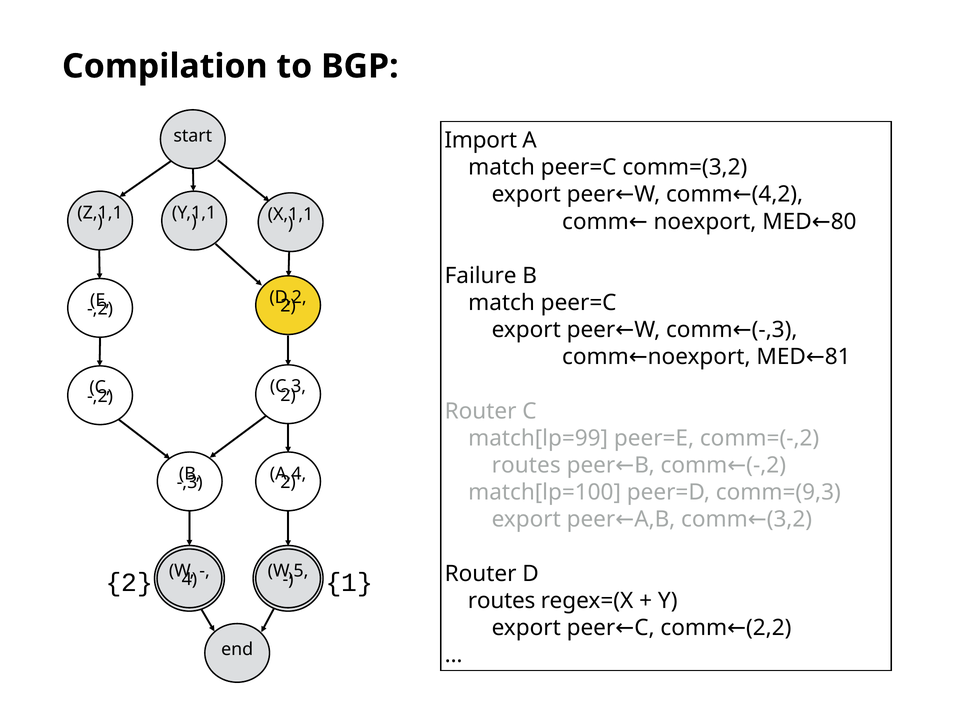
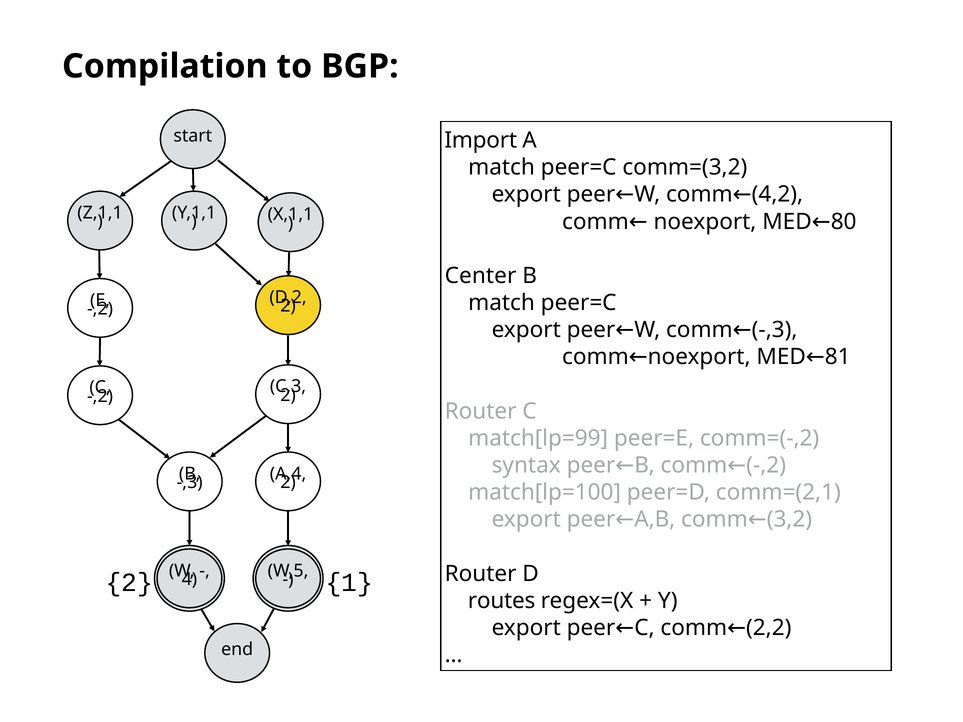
Failure: Failure -> Center
routes at (526, 465): routes -> syntax
comm=(9,3: comm=(9,3 -> comm=(2,1
